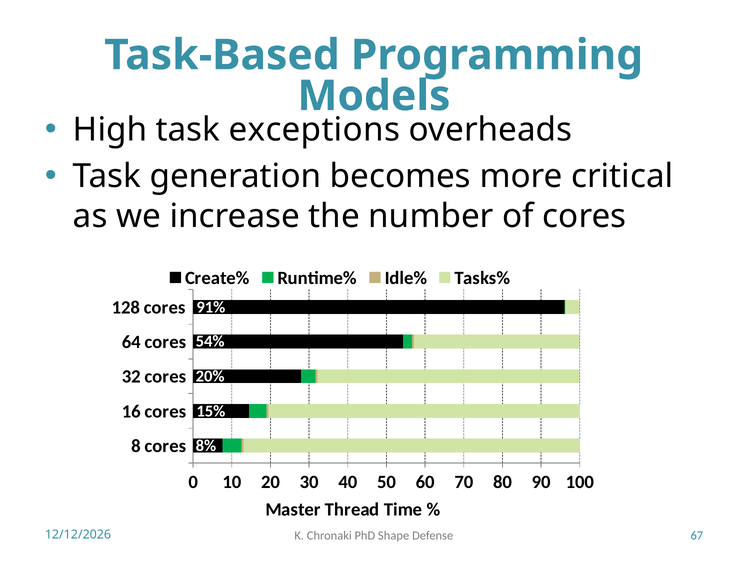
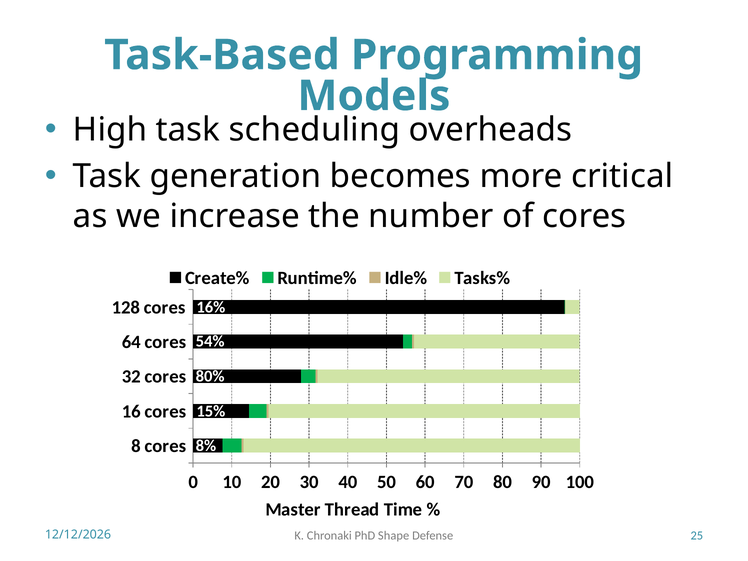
exceptions: exceptions -> scheduling
91%: 91% -> 16%
20%: 20% -> 80%
67: 67 -> 25
